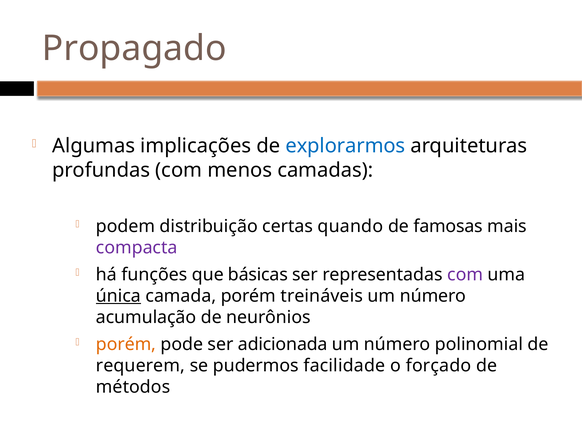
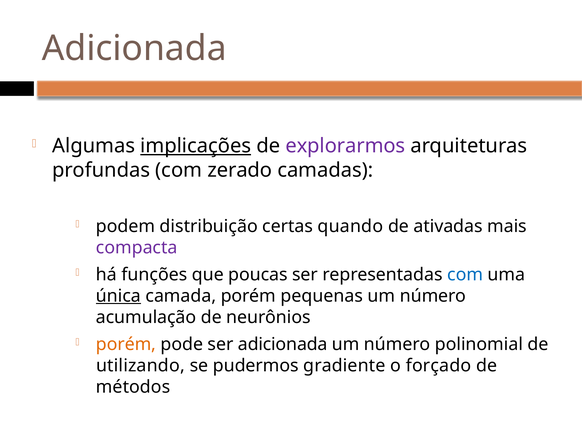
Propagado at (134, 49): Propagado -> Adicionada
implicações underline: none -> present
explorarmos colour: blue -> purple
menos: menos -> zerado
famosas: famosas -> ativadas
básicas: básicas -> poucas
com at (465, 275) colour: purple -> blue
treináveis: treináveis -> pequenas
requerem: requerem -> utilizando
facilidade: facilidade -> gradiente
